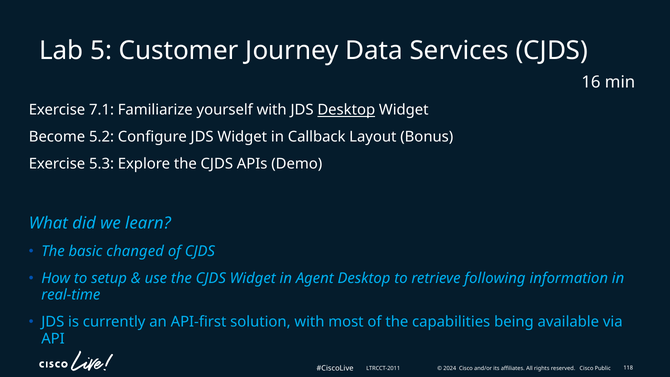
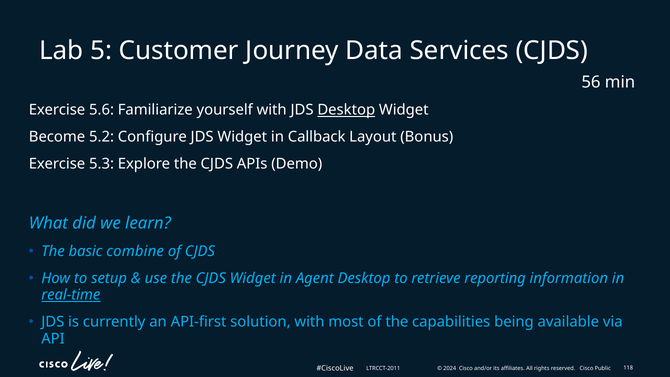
16: 16 -> 56
7.1: 7.1 -> 5.6
changed: changed -> combine
following: following -> reporting
real-time underline: none -> present
